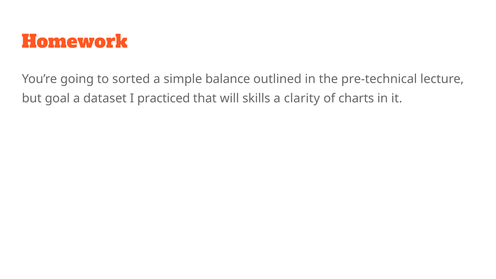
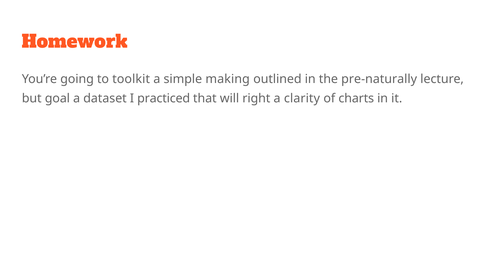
sorted: sorted -> toolkit
balance: balance -> making
pre-technical: pre-technical -> pre-naturally
skills: skills -> right
